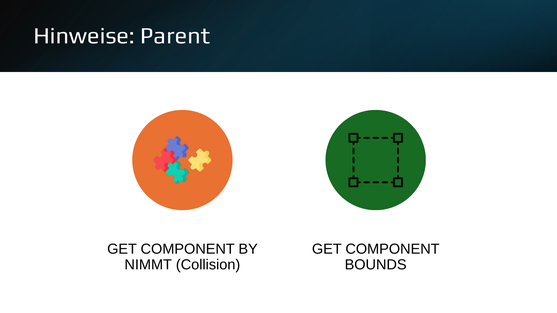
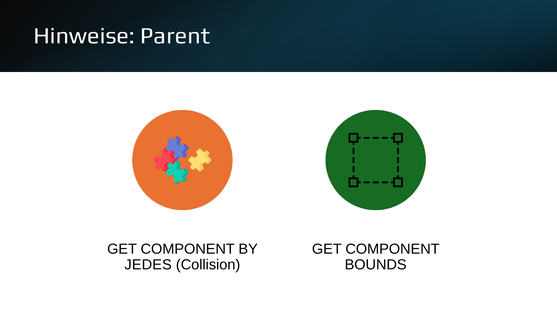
NIMMT: NIMMT -> JEDES
